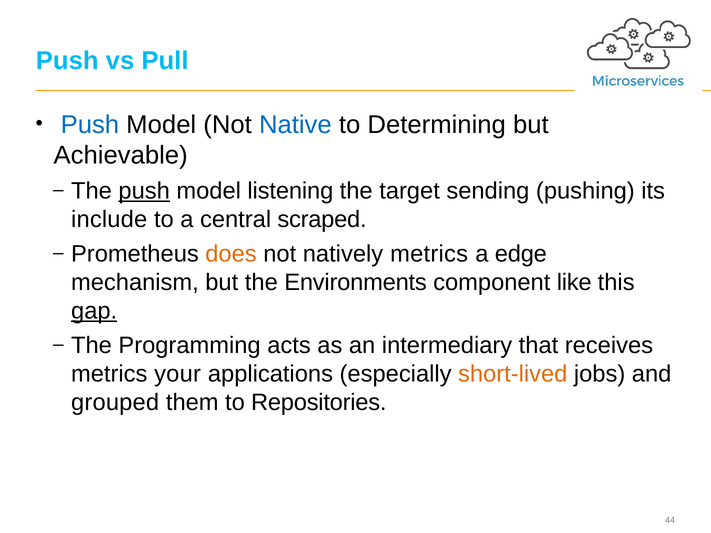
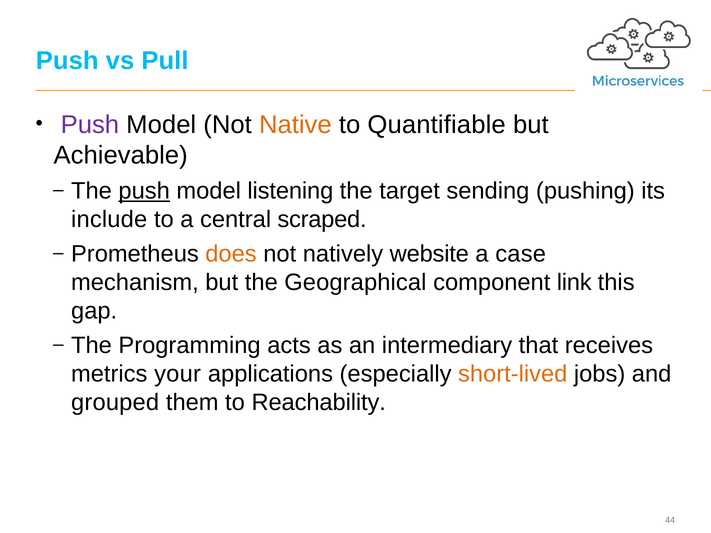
Push at (90, 125) colour: blue -> purple
Native colour: blue -> orange
Determining: Determining -> Quantifiable
natively metrics: metrics -> website
edge: edge -> case
Environments: Environments -> Geographical
like: like -> link
gap underline: present -> none
Repositories: Repositories -> Reachability
